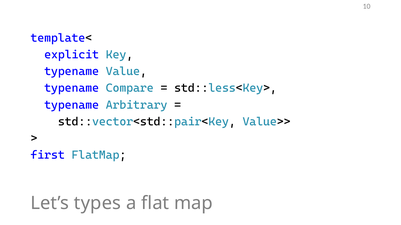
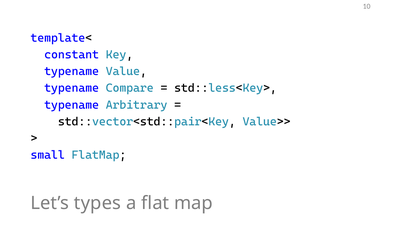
explicit: explicit -> constant
first: first -> small
